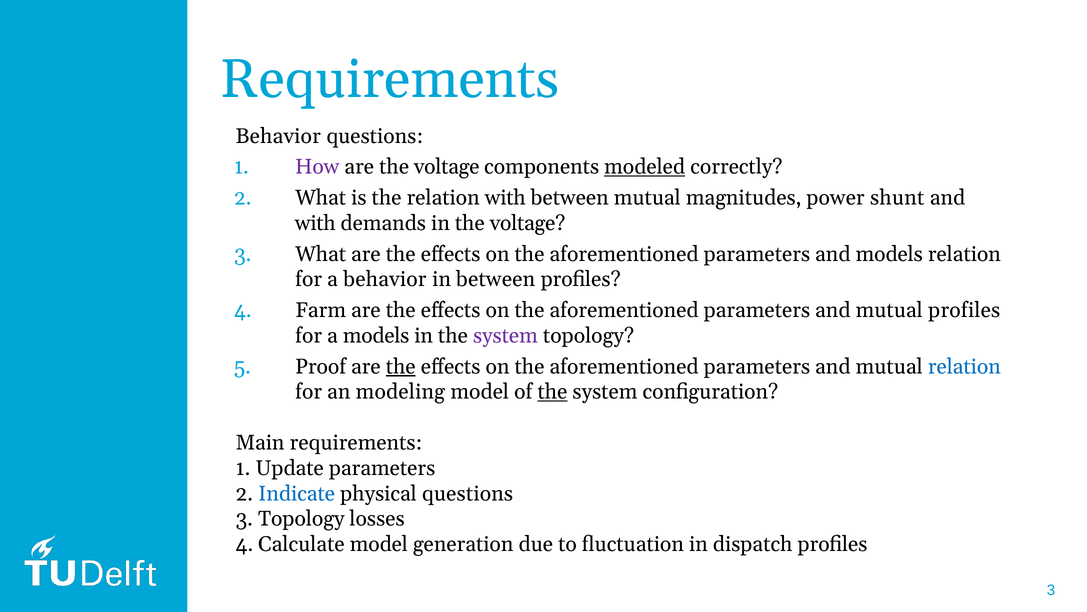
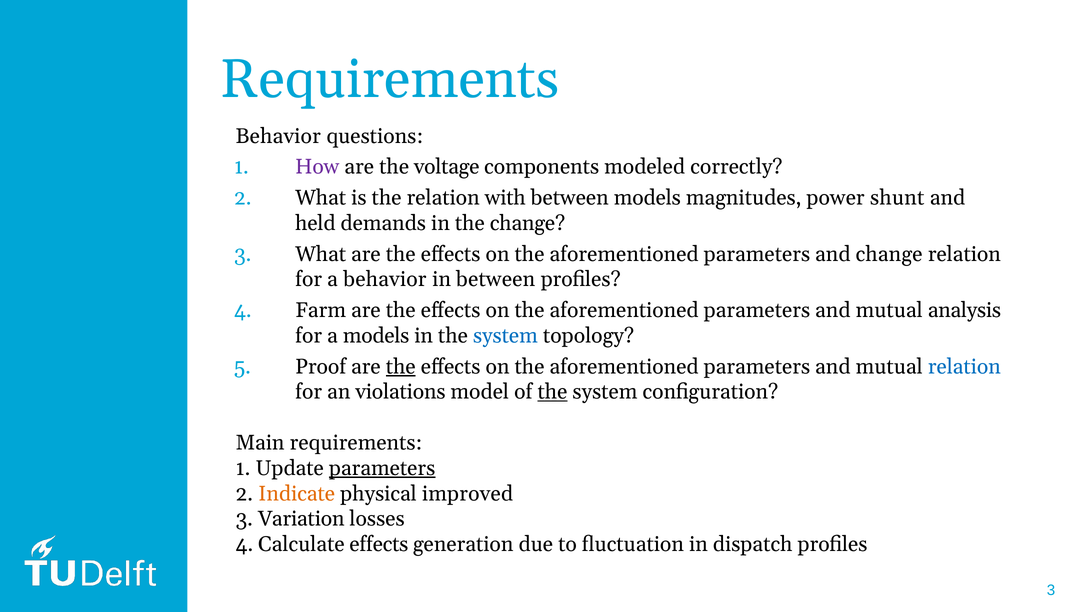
modeled underline: present -> none
between mutual: mutual -> models
with at (315, 223): with -> held
in the voltage: voltage -> change
and models: models -> change
mutual profiles: profiles -> analysis
system at (505, 335) colour: purple -> blue
modeling: modeling -> violations
parameters at (382, 468) underline: none -> present
Indicate colour: blue -> orange
physical questions: questions -> improved
3 Topology: Topology -> Variation
Calculate model: model -> effects
